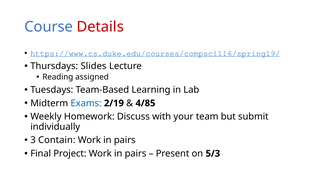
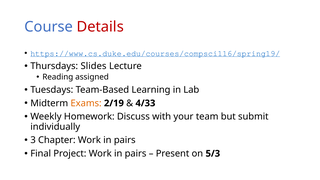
Exams colour: blue -> orange
4/85: 4/85 -> 4/33
Contain: Contain -> Chapter
